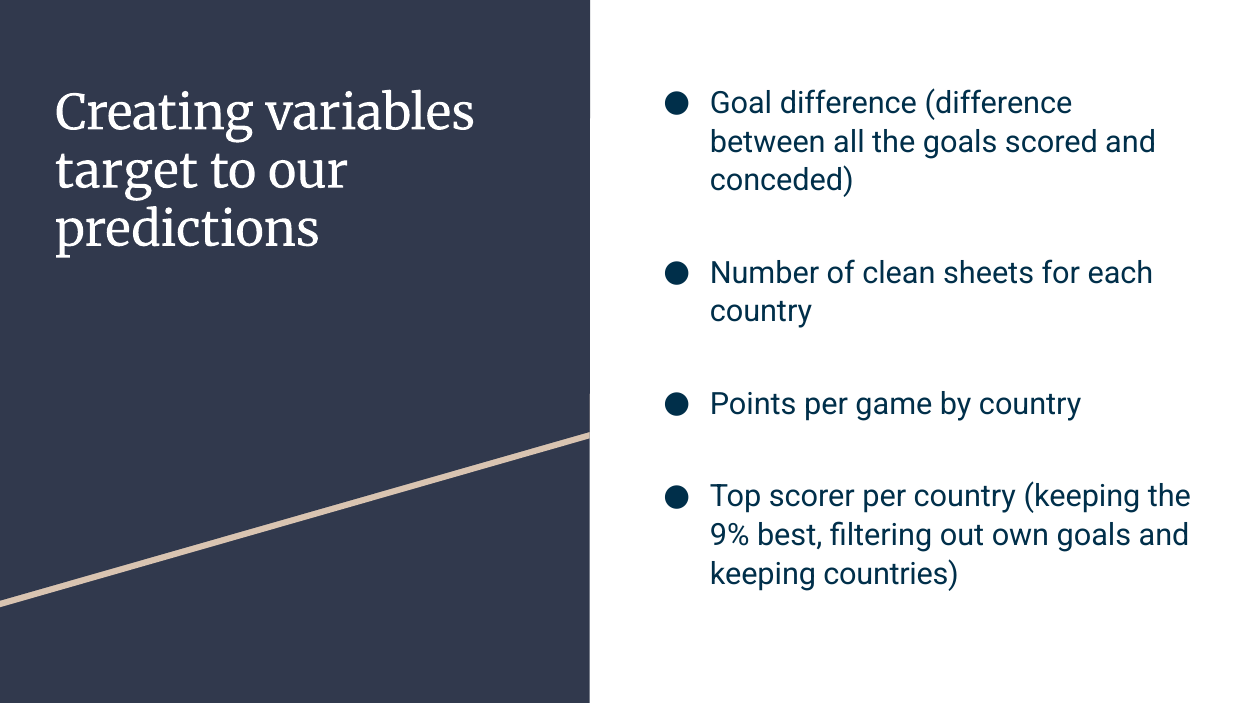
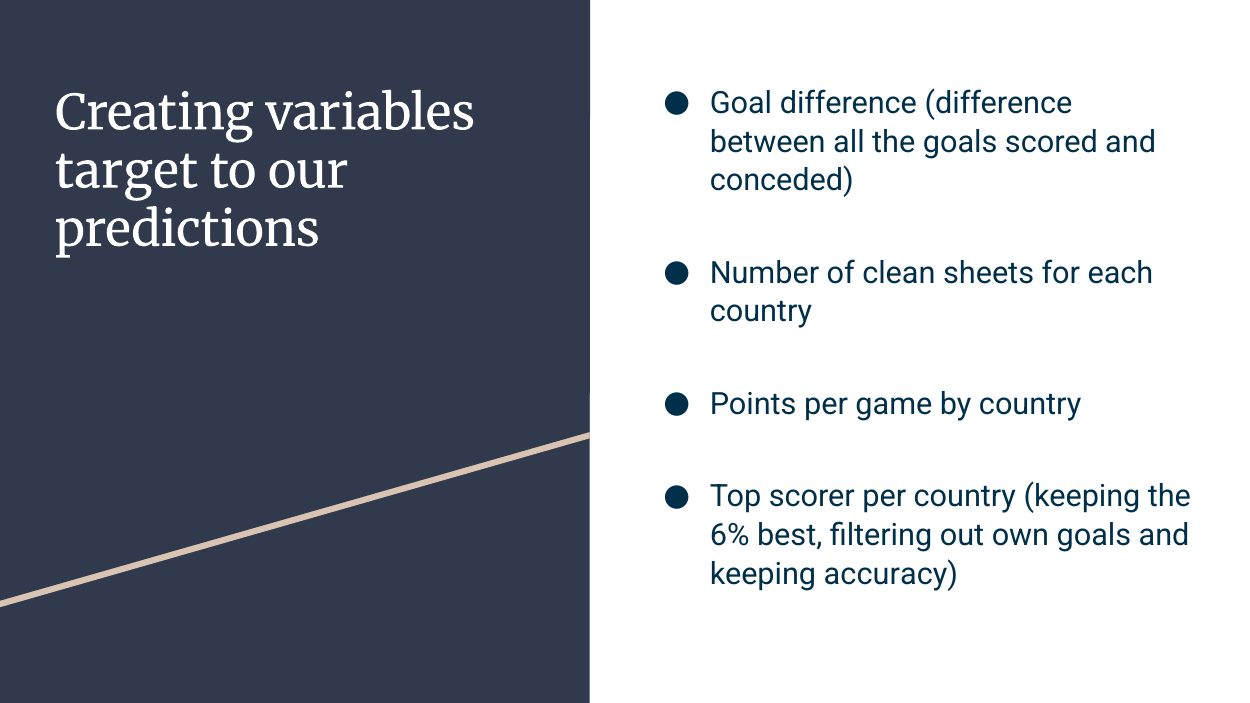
9%: 9% -> 6%
countries: countries -> accuracy
